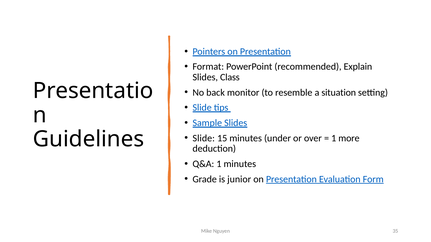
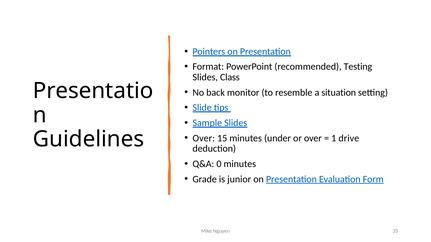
Explain: Explain -> Testing
Slide at (204, 138): Slide -> Over
more: more -> drive
Q&A 1: 1 -> 0
